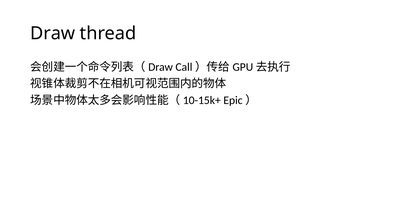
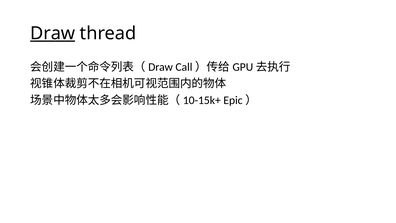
Draw underline: none -> present
